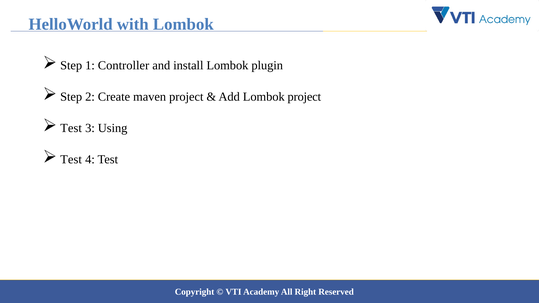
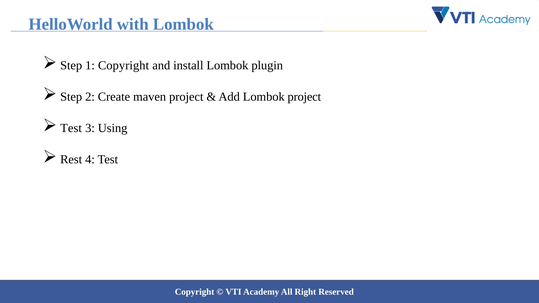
1 Controller: Controller -> Copyright
Test at (71, 160): Test -> Rest
